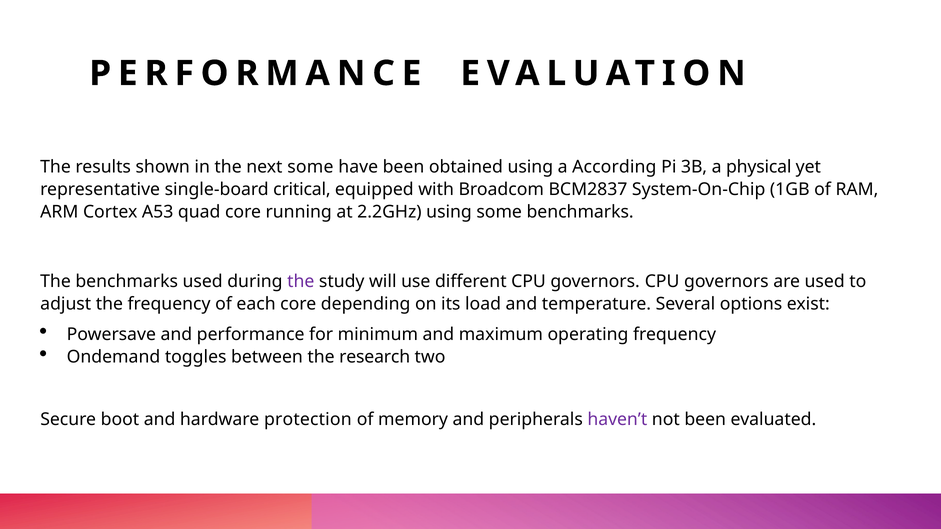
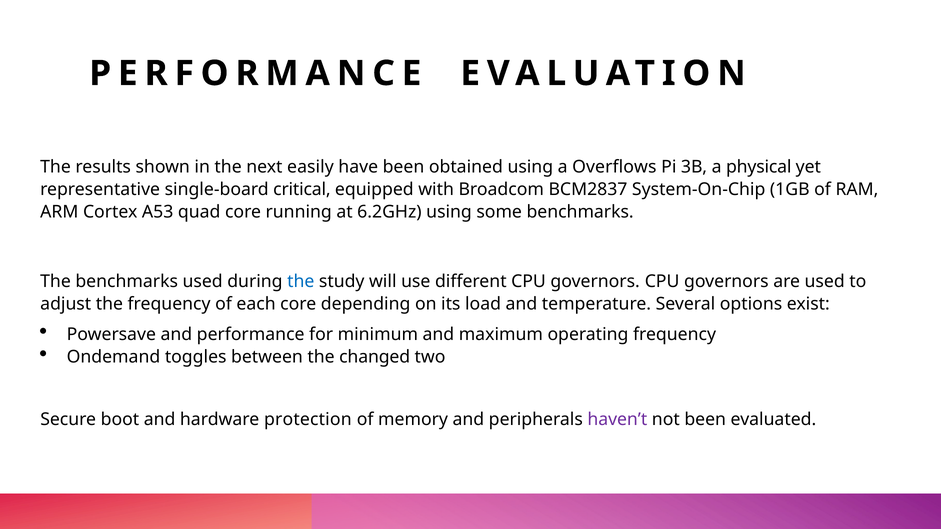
next some: some -> easily
According: According -> Overflows
2.2GHz: 2.2GHz -> 6.2GHz
the at (301, 281) colour: purple -> blue
research: research -> changed
